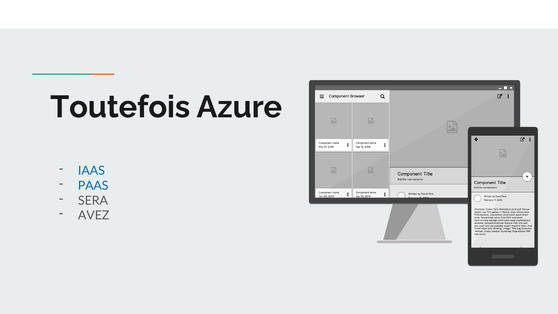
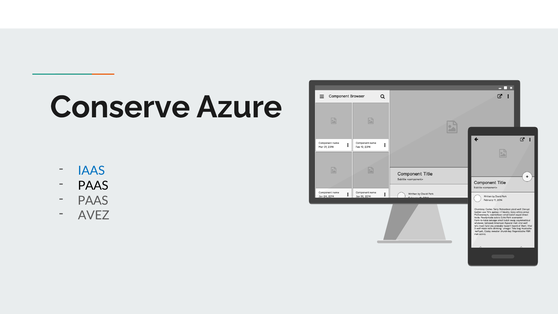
Toutefois: Toutefois -> Conserve
PAAS at (93, 186) colour: blue -> black
SERA at (93, 201): SERA -> PAAS
